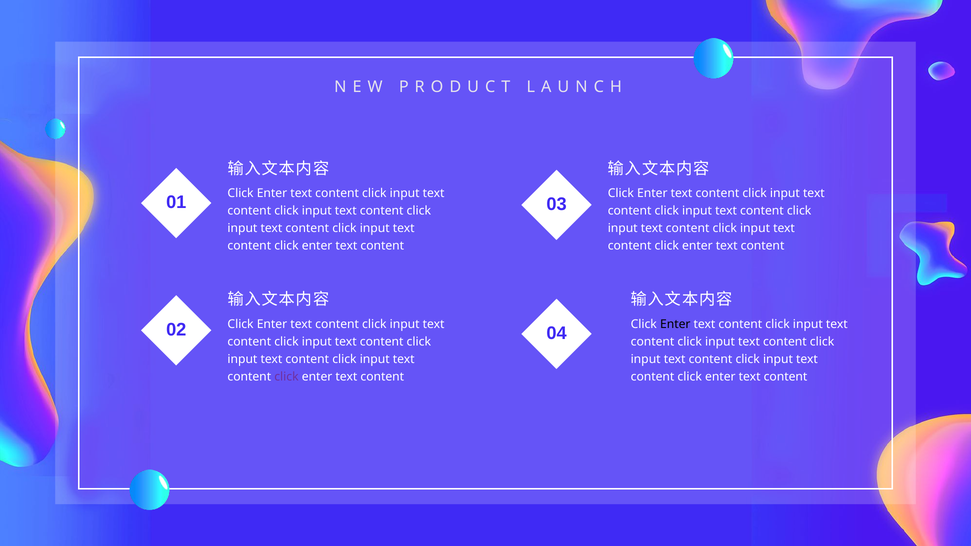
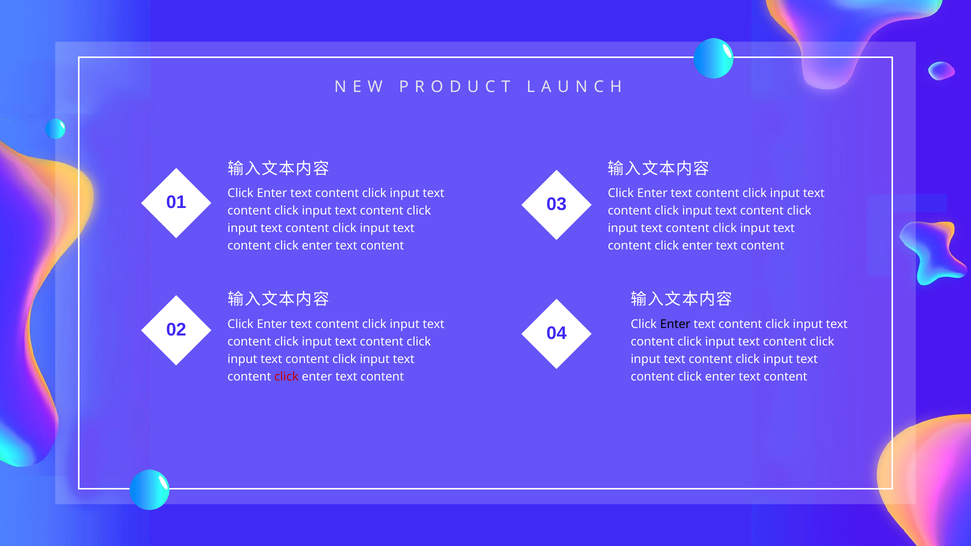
click at (286, 377) colour: purple -> red
